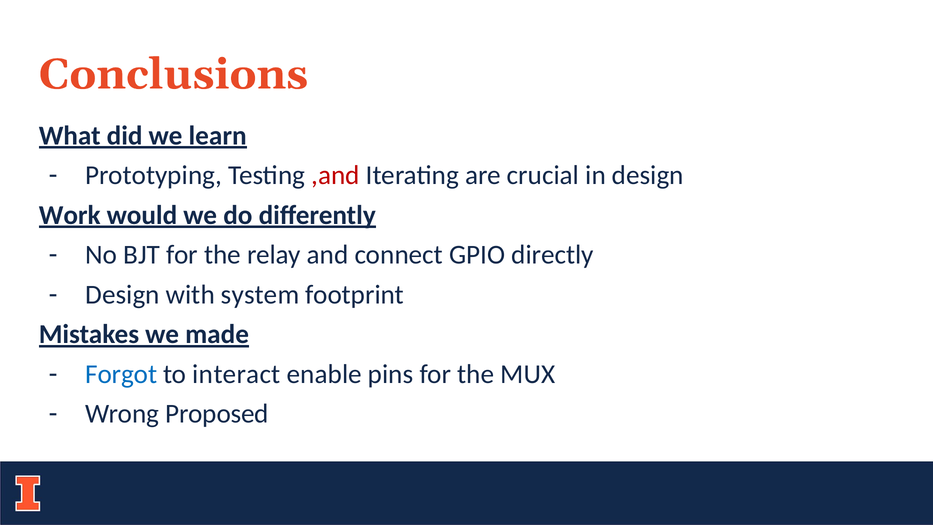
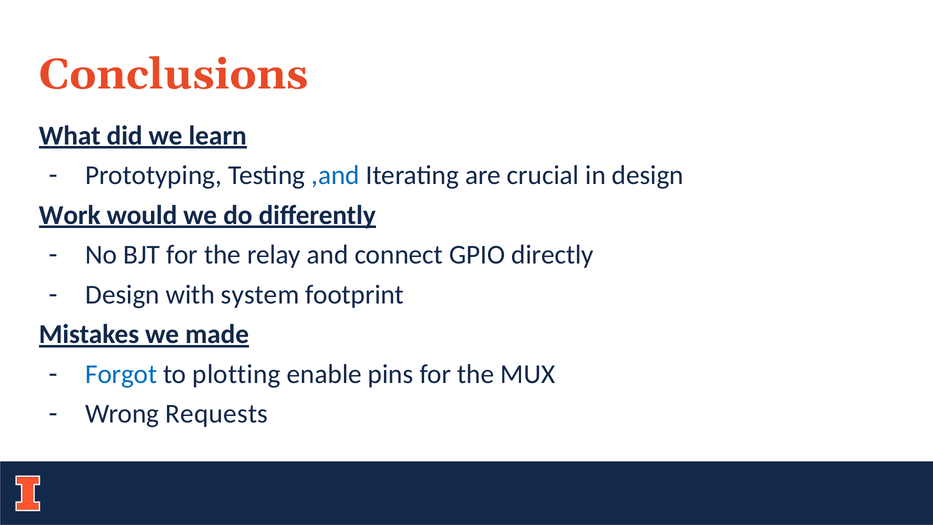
,and colour: red -> blue
interact: interact -> plotting
Proposed: Proposed -> Requests
